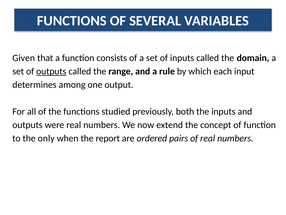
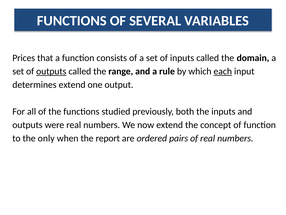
Given: Given -> Prices
each underline: none -> present
determines among: among -> extend
